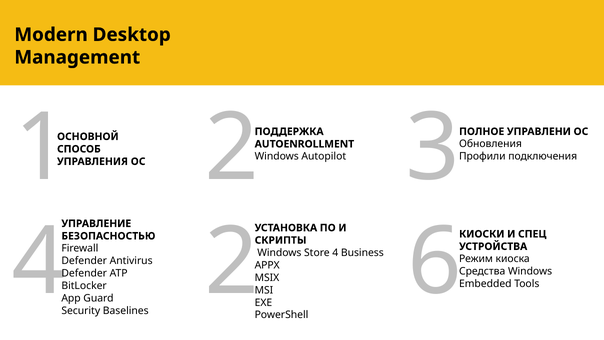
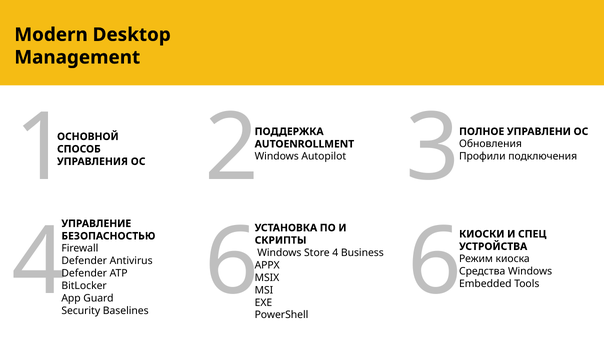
4 2: 2 -> 6
